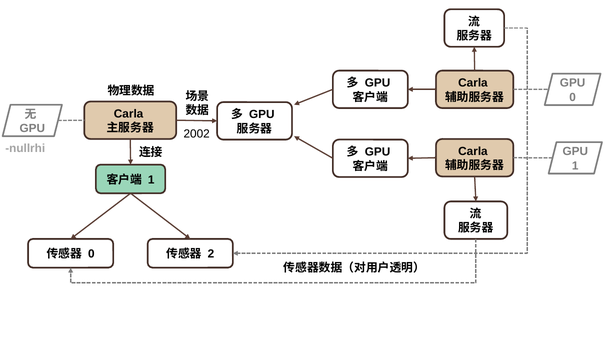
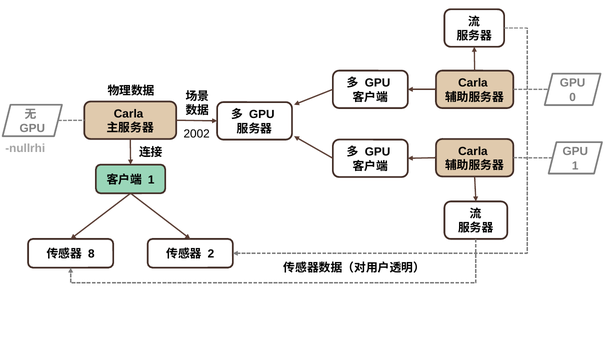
0 at (91, 254): 0 -> 8
